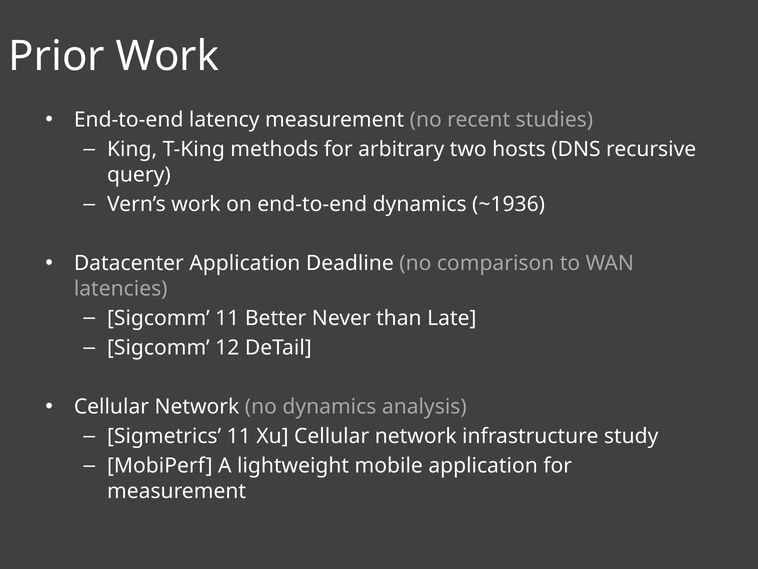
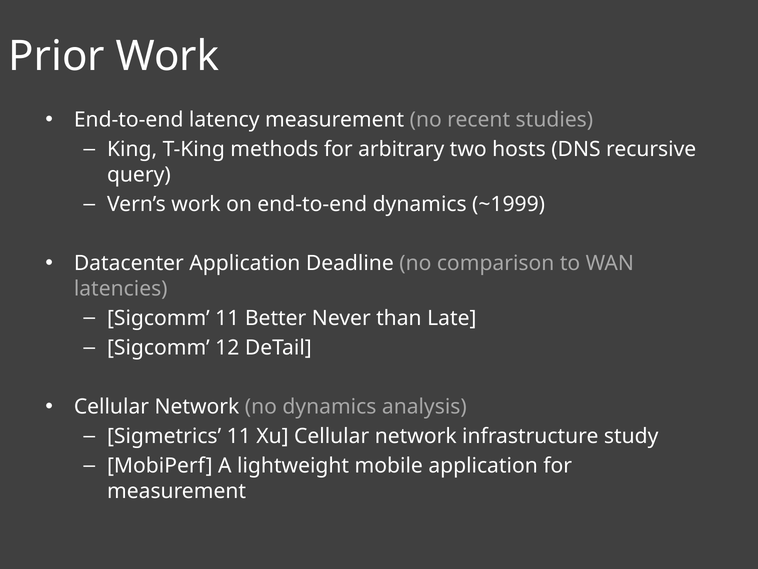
~1936: ~1936 -> ~1999
